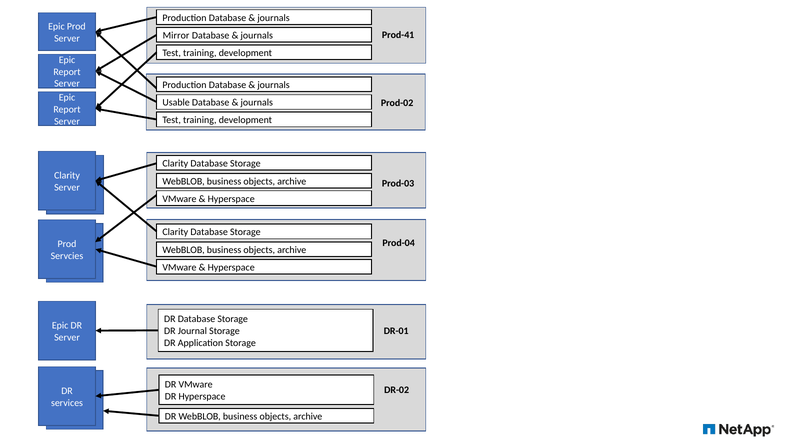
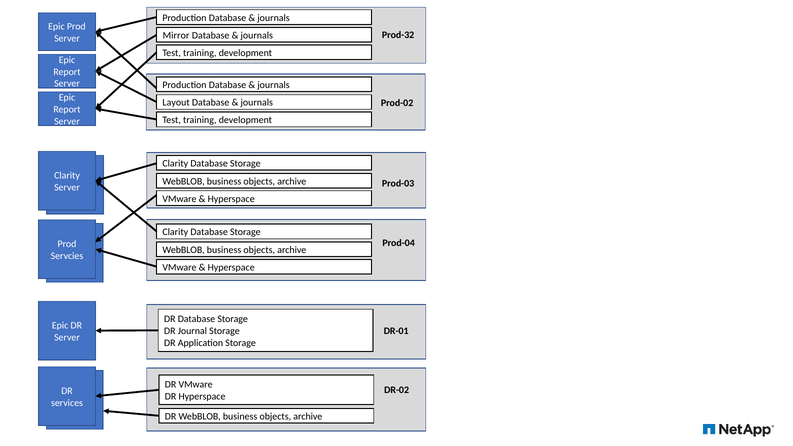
Prod-41: Prod-41 -> Prod-32
Usable: Usable -> Layout
